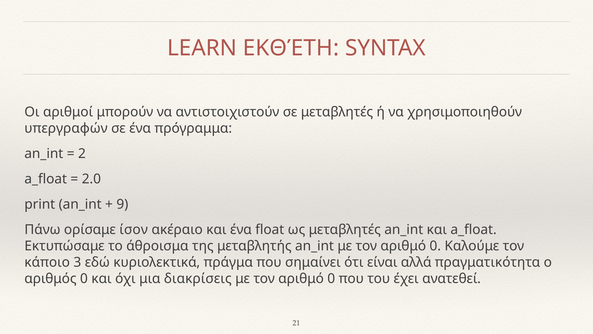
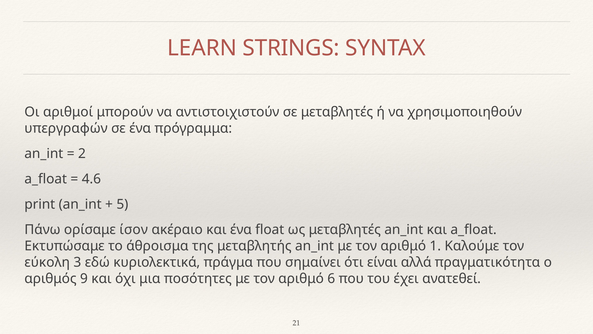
ΕΚΘΈΤΗ: ΕΚΘΈΤΗ -> STRINGS
2.0: 2.0 -> 4.6
9: 9 -> 5
0 at (435, 246): 0 -> 1
κάποιο: κάποιο -> εύκολη
αριθμός 0: 0 -> 9
διακρίσεις: διακρίσεις -> ποσότητες
0 at (331, 278): 0 -> 6
